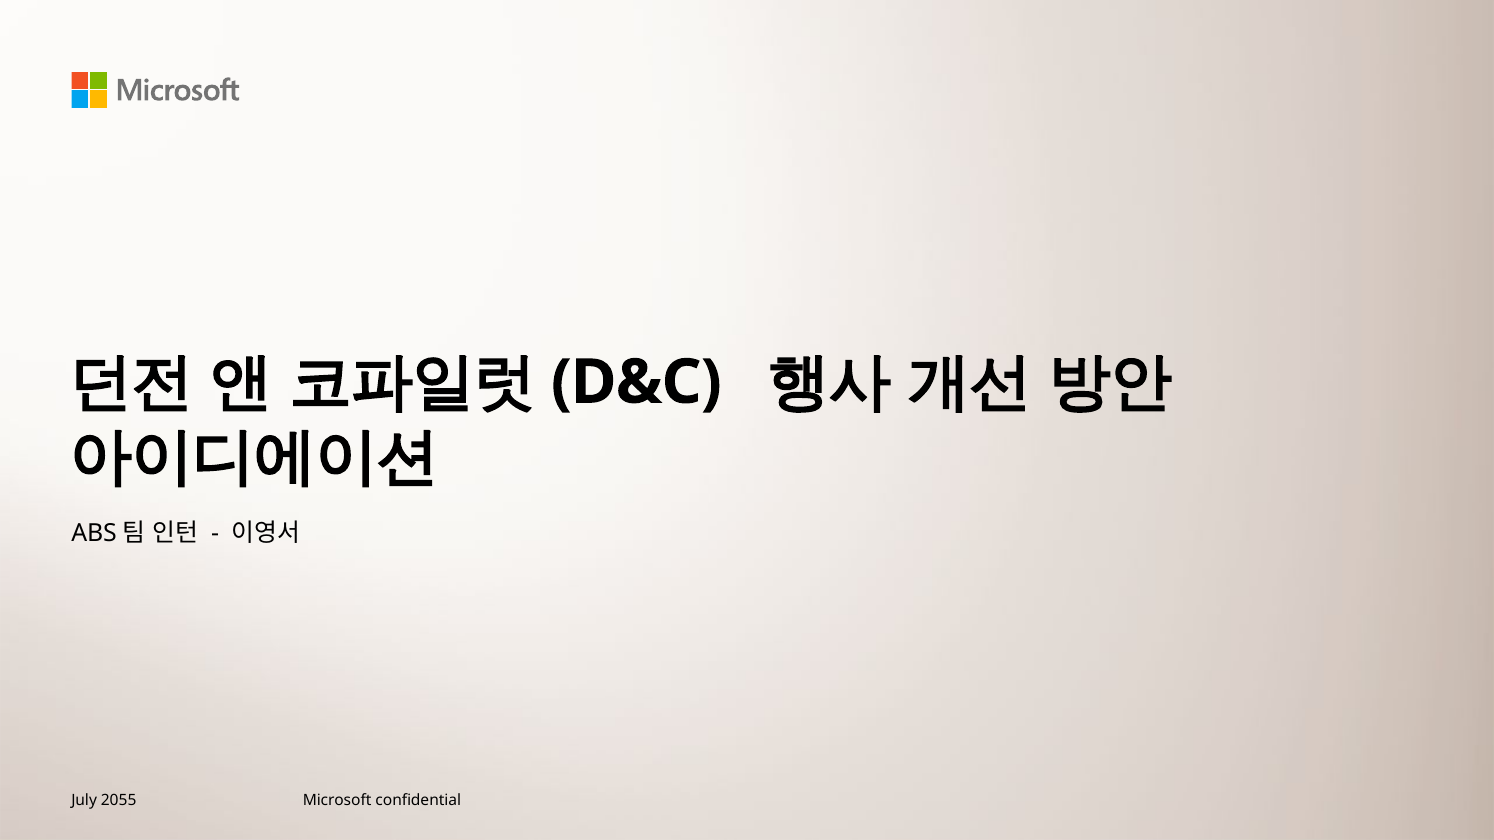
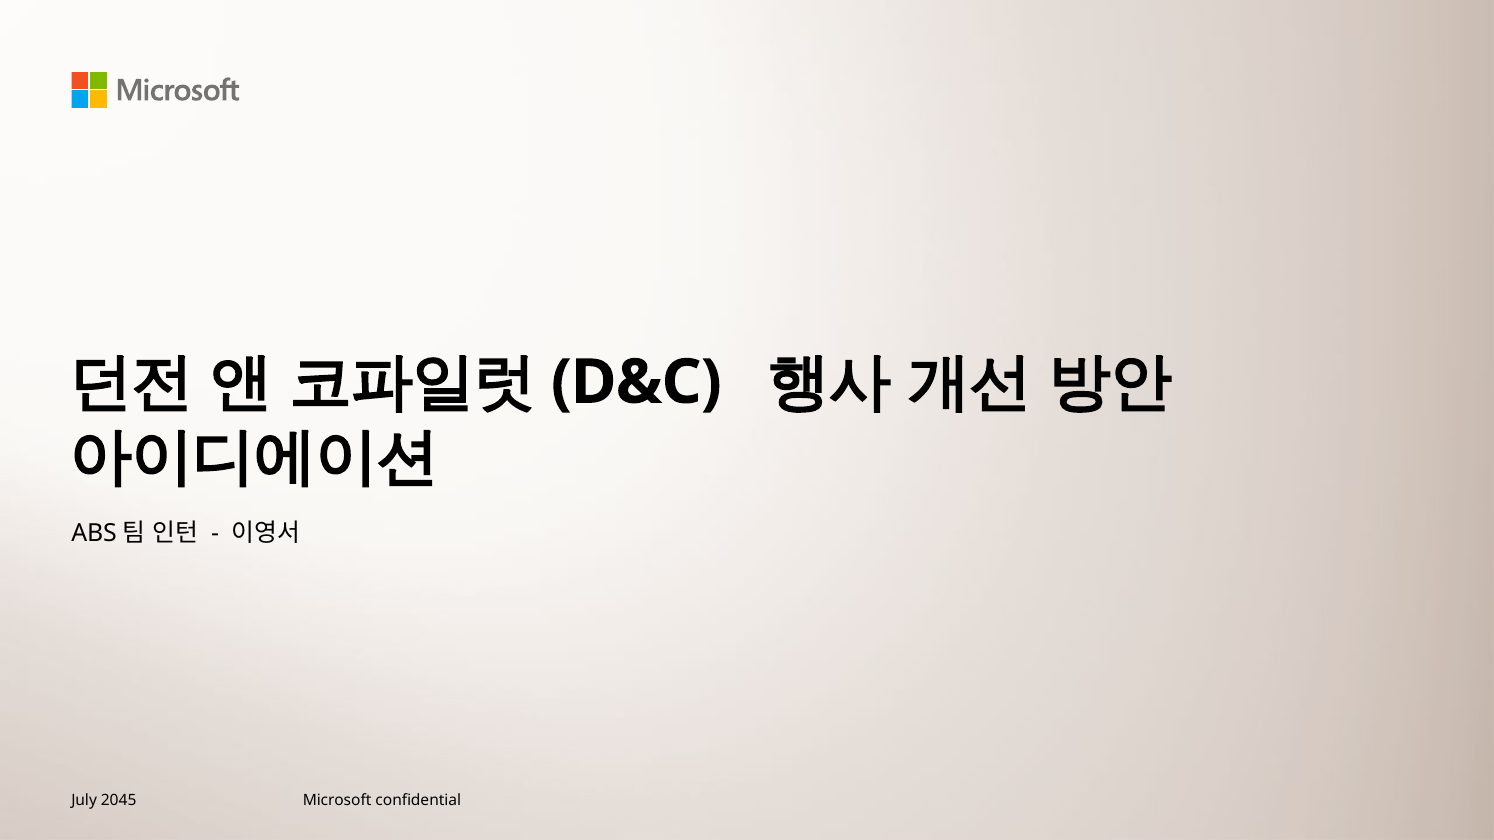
2055: 2055 -> 2045
